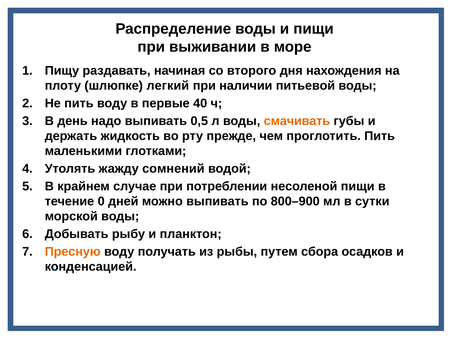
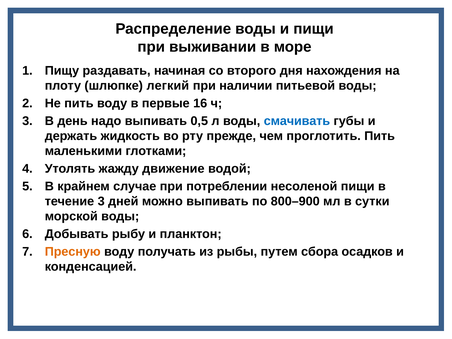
40: 40 -> 16
смачивать colour: orange -> blue
сомнений: сомнений -> движение
течение 0: 0 -> 3
